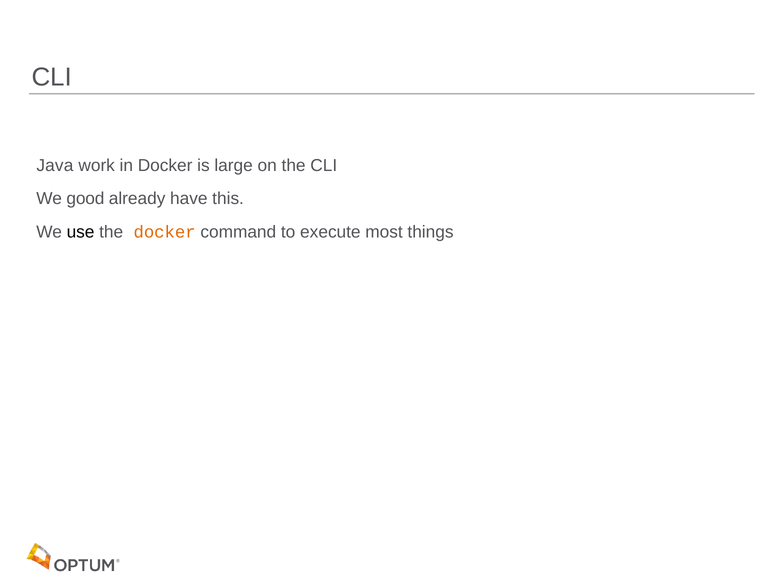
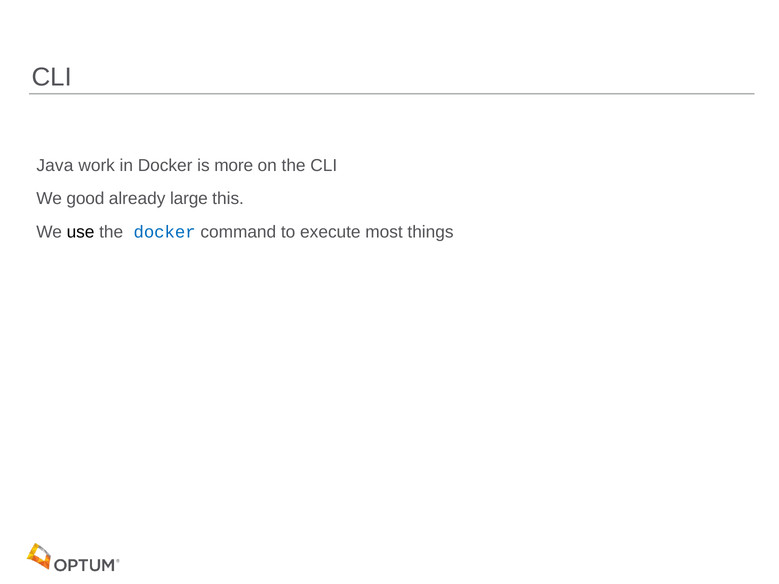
large: large -> more
have: have -> large
docker at (165, 232) colour: orange -> blue
